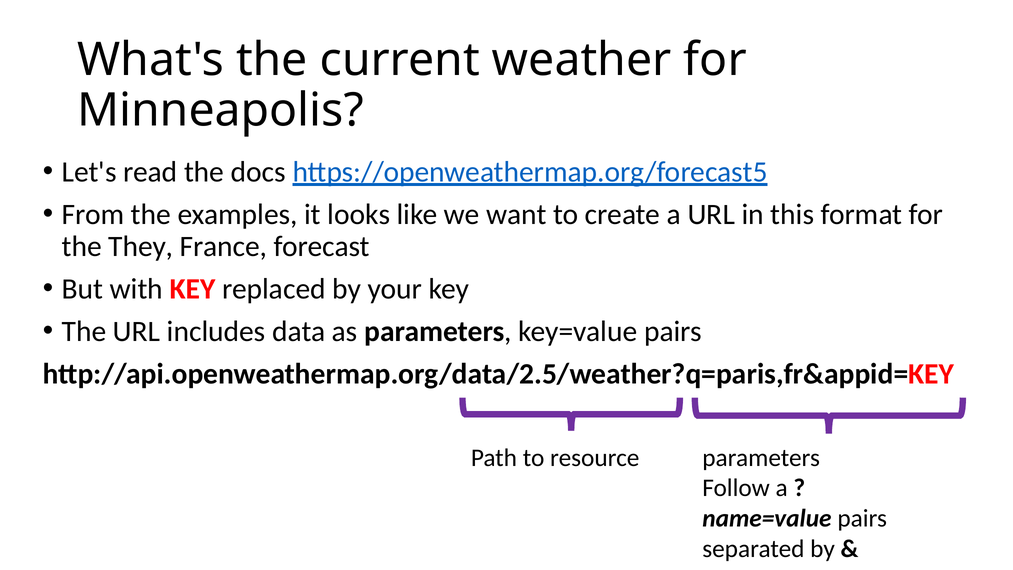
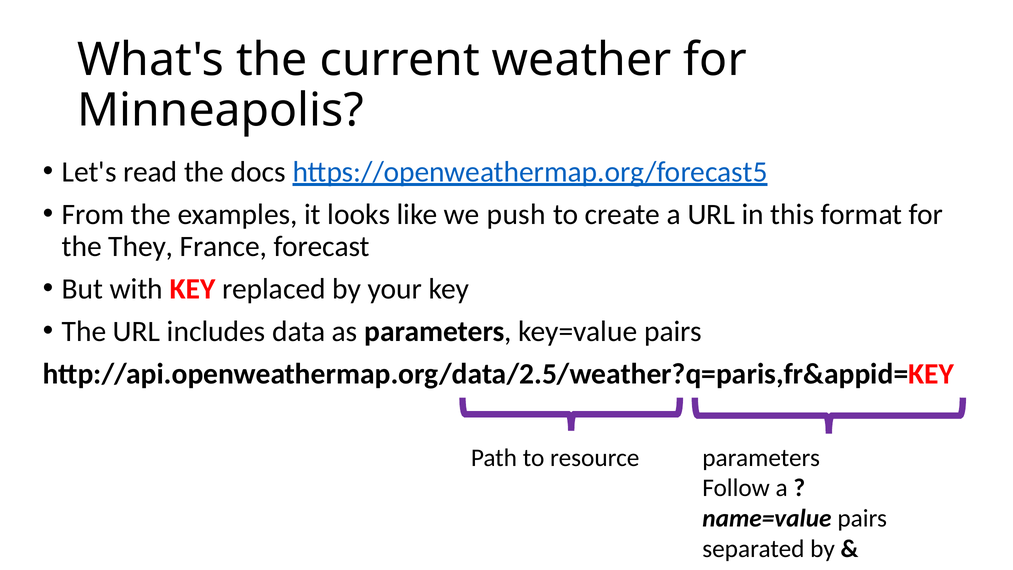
want: want -> push
